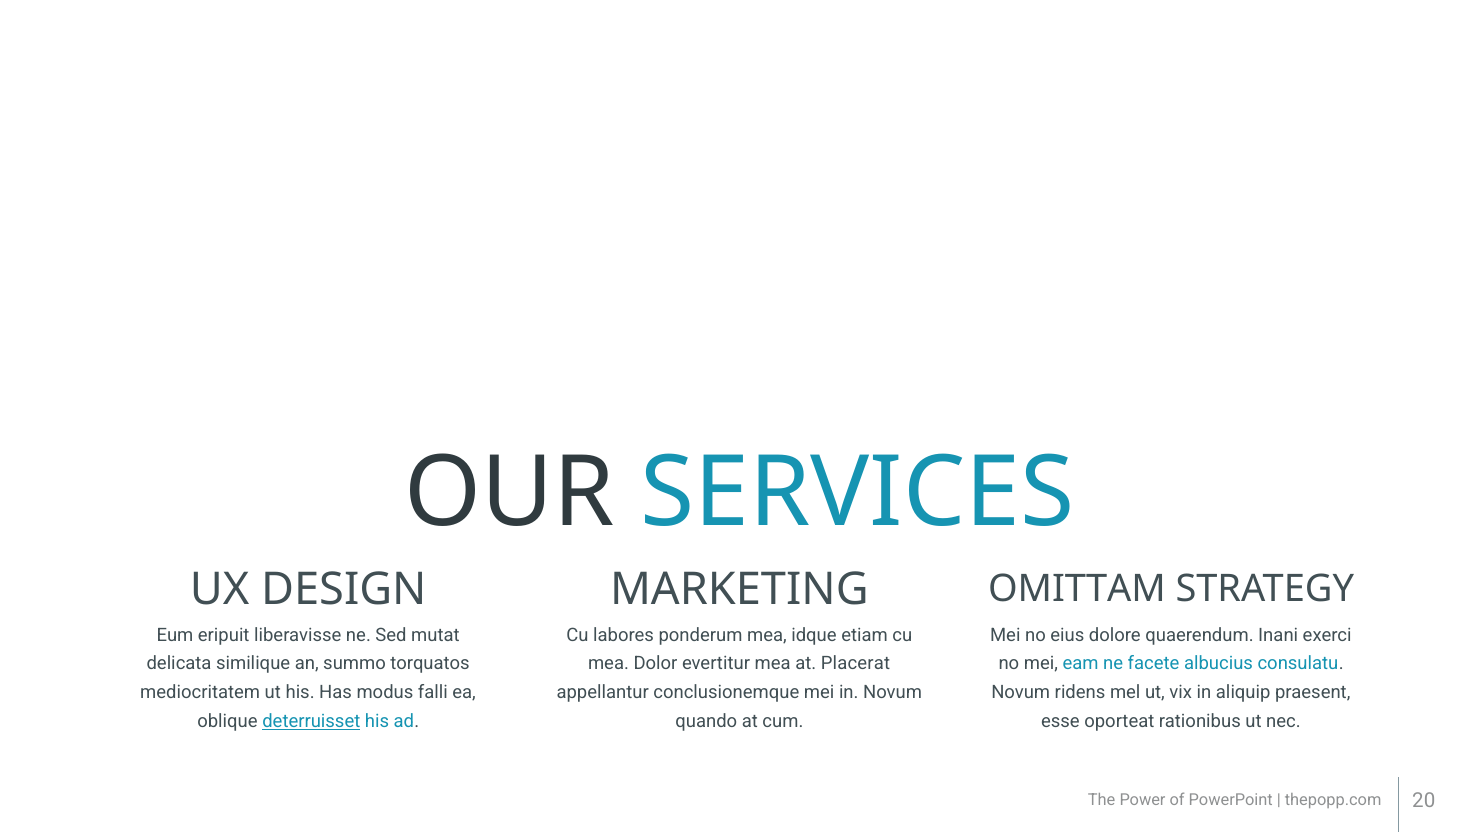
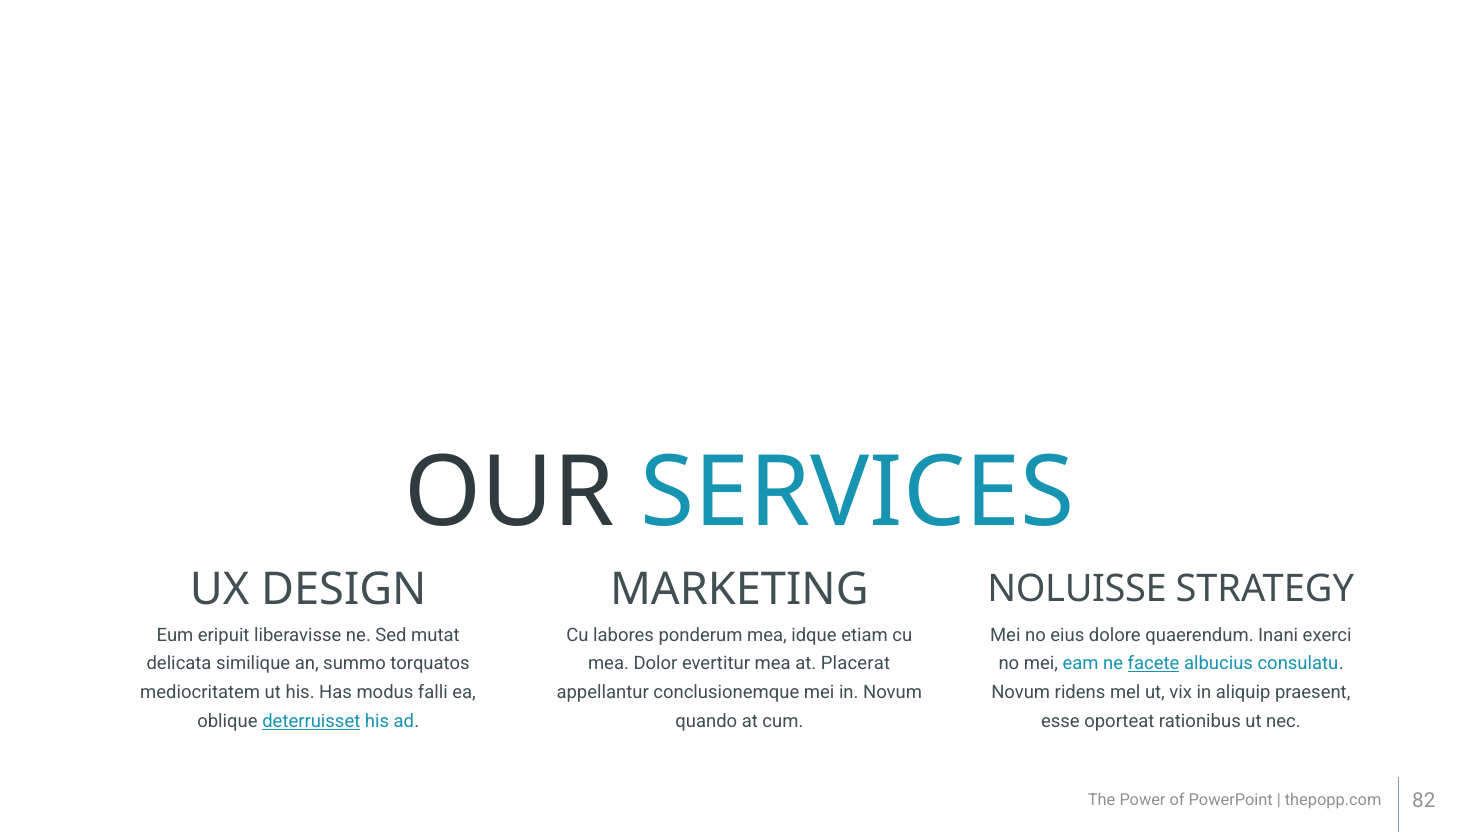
OMITTAM: OMITTAM -> NOLUISSE
facete underline: none -> present
20: 20 -> 82
